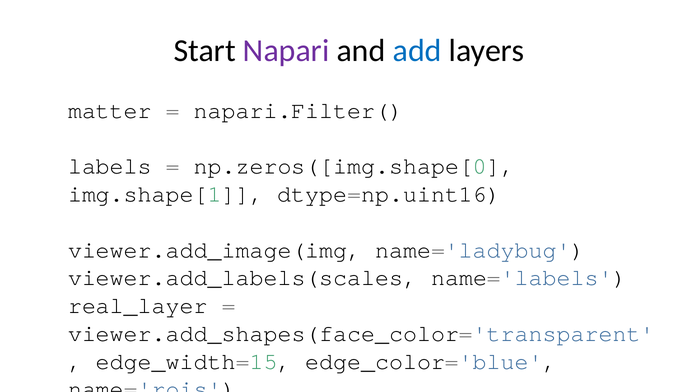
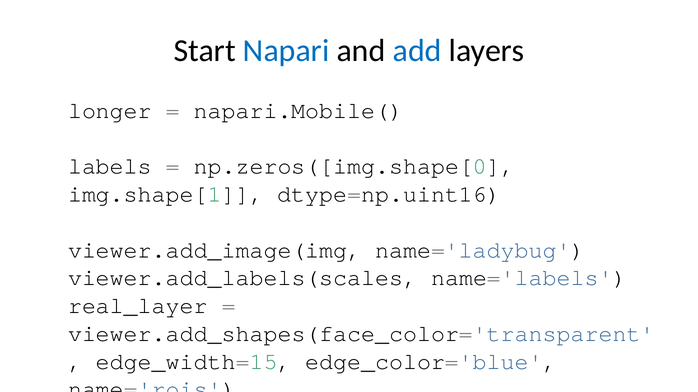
Napari colour: purple -> blue
matter: matter -> longer
napari.Filter(: napari.Filter( -> napari.Mobile(
